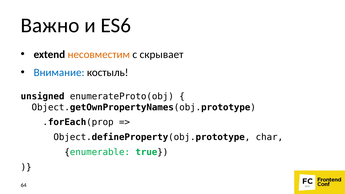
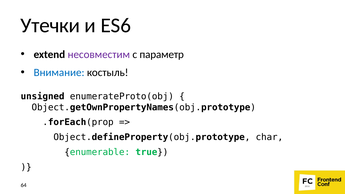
Важно: Важно -> Утечки
несовместим colour: orange -> purple
скрывает: скрывает -> параметр
